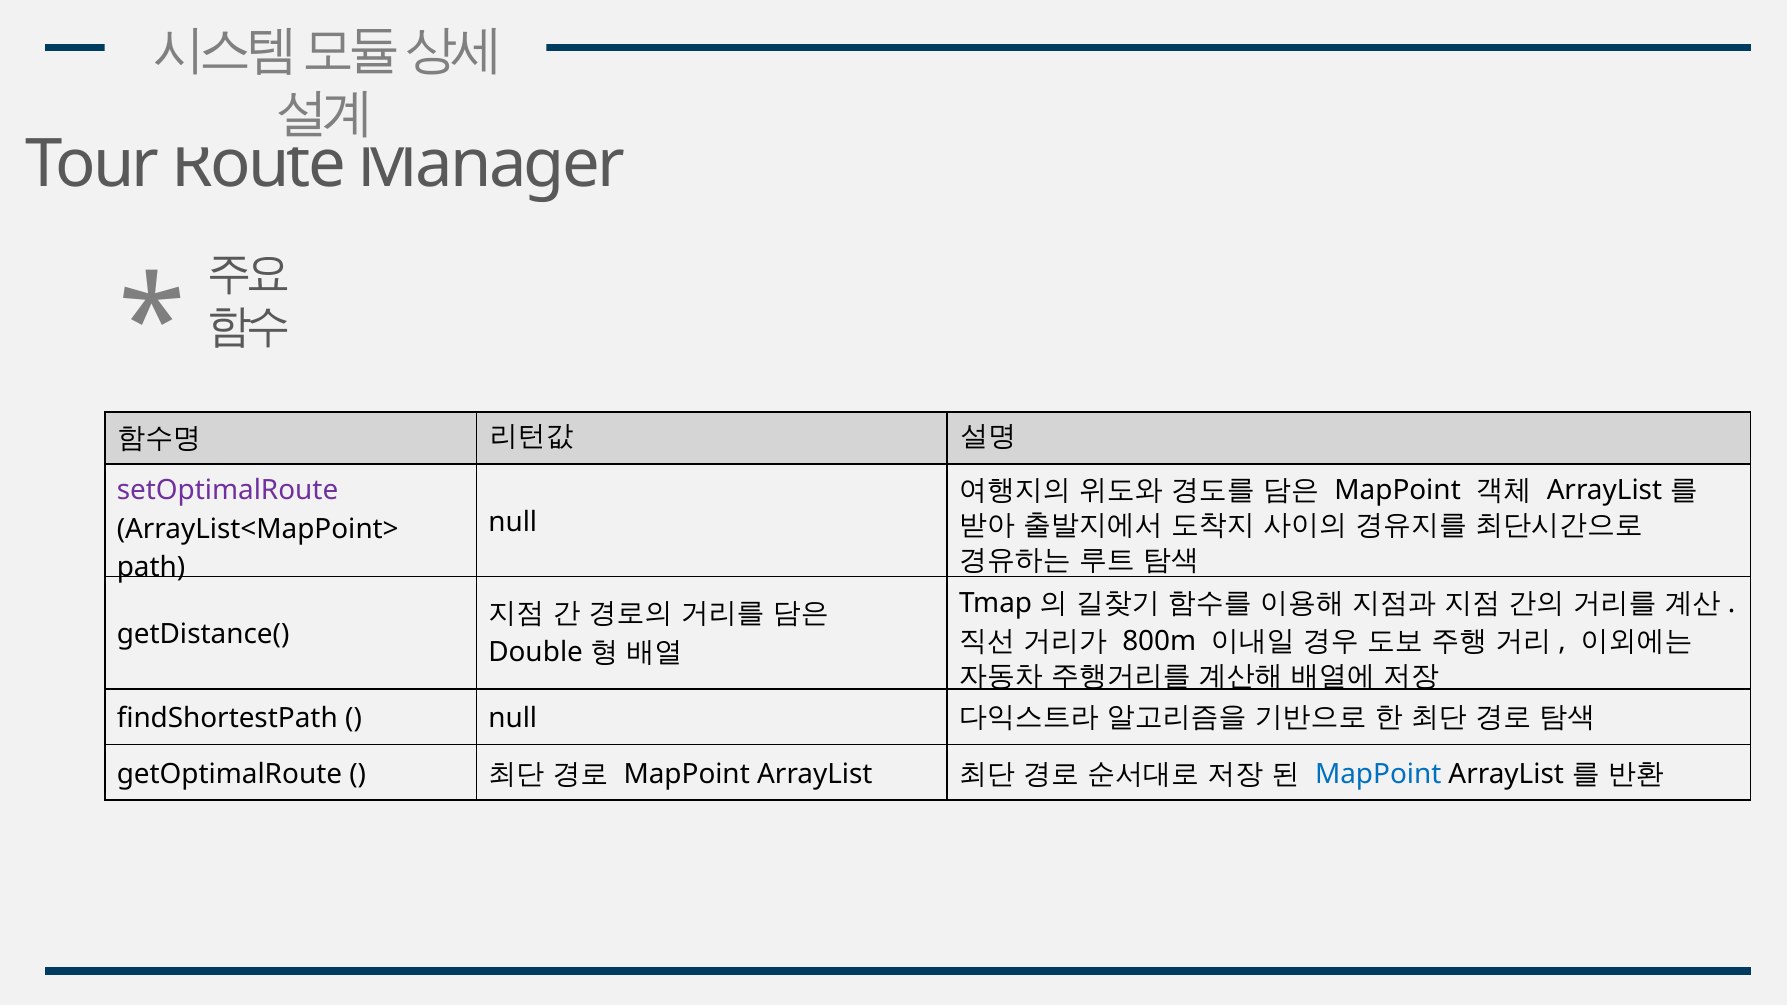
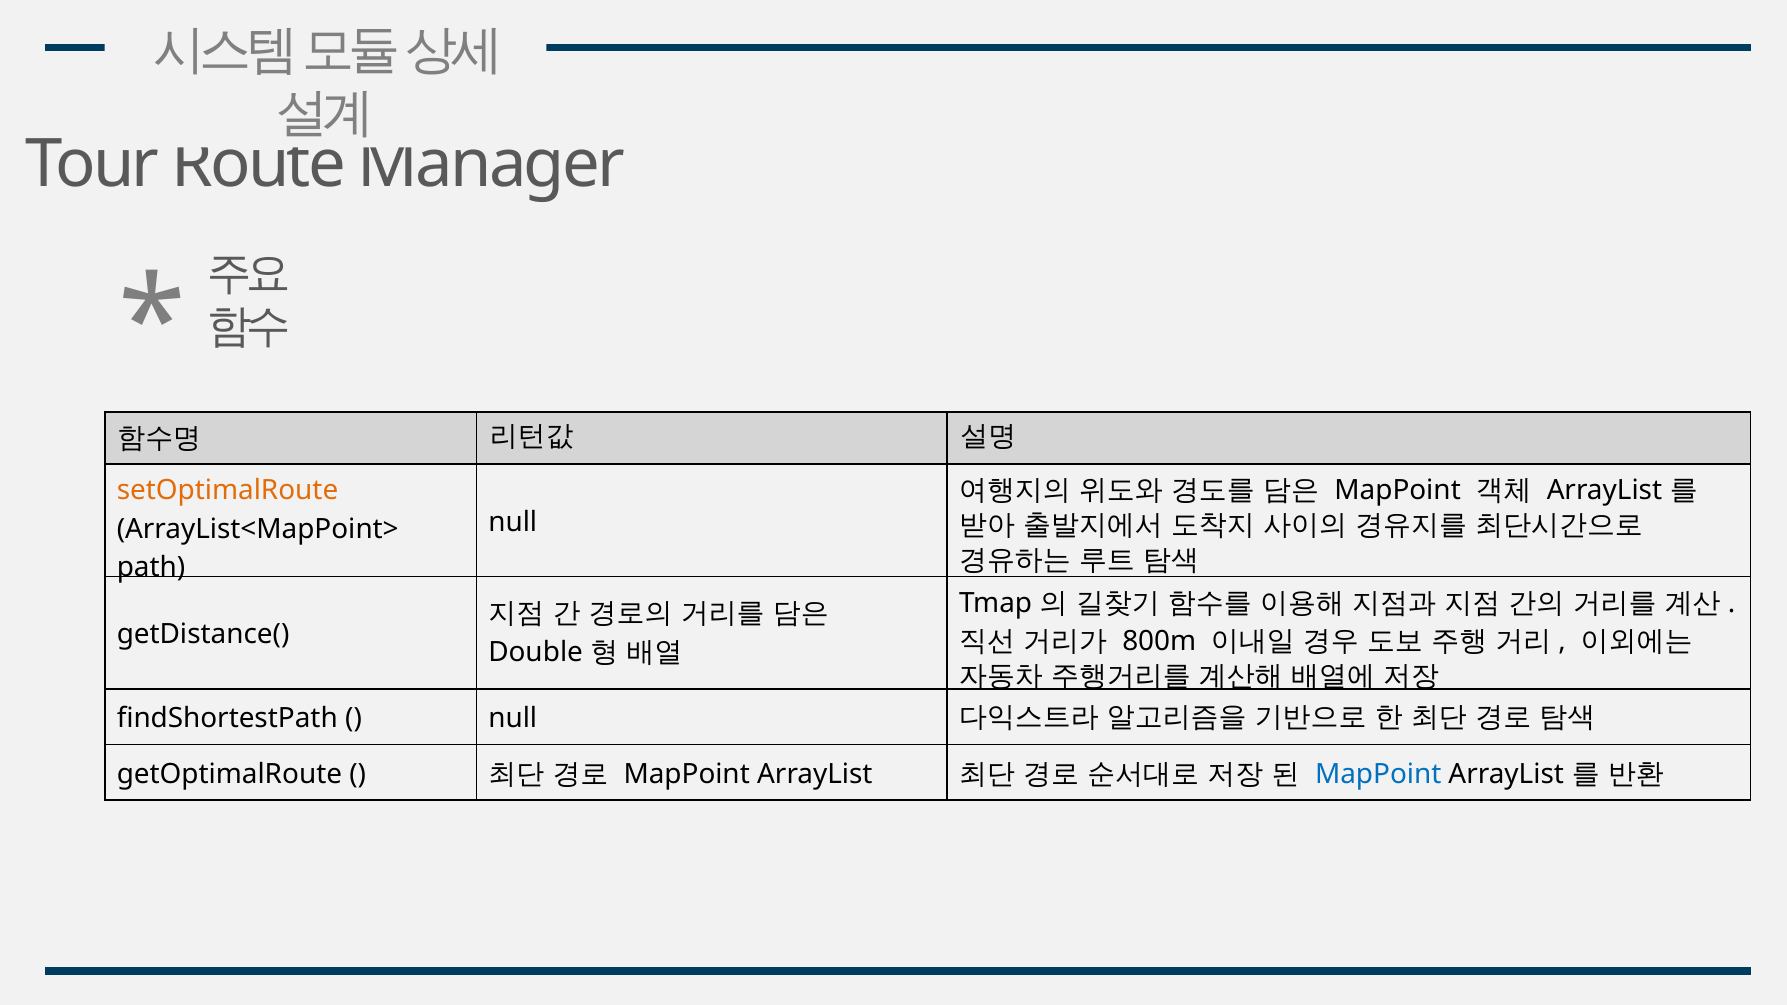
setOptimalRoute colour: purple -> orange
